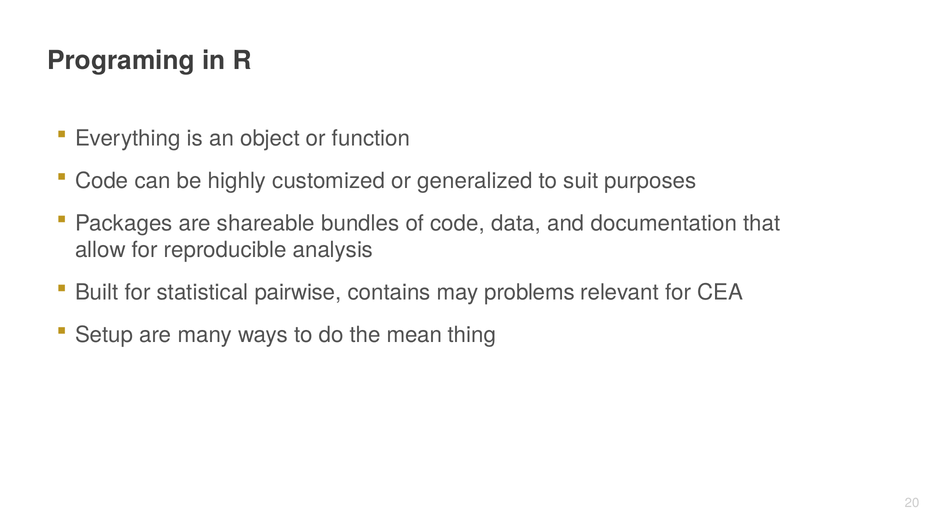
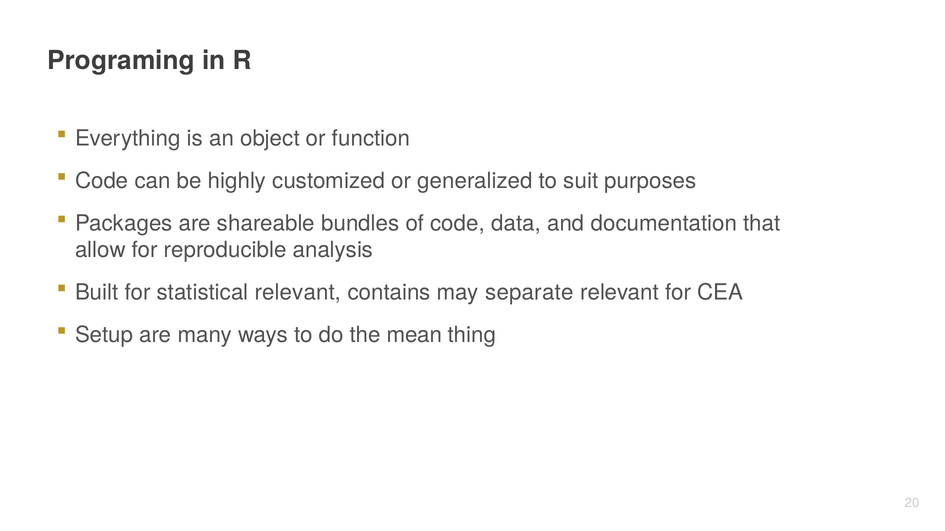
statistical pairwise: pairwise -> relevant
problems: problems -> separate
